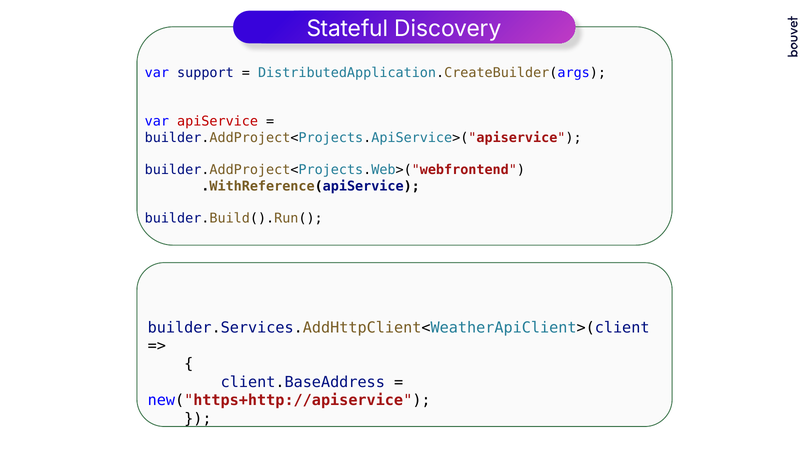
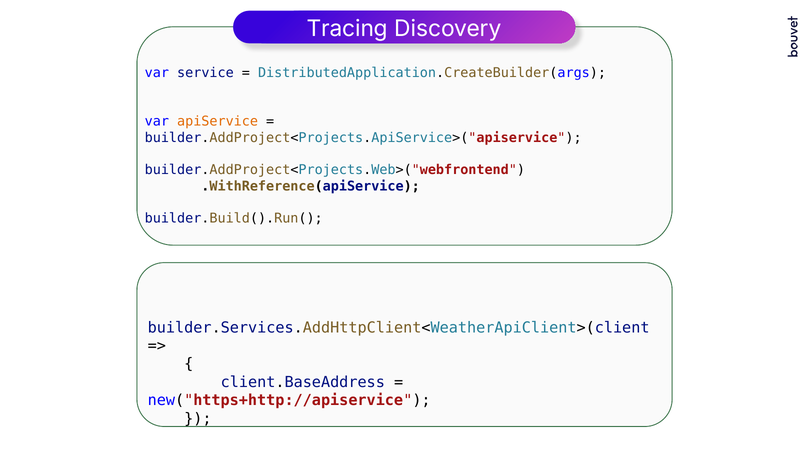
Stateful: Stateful -> Tracing
support: support -> service
apiService colour: red -> orange
